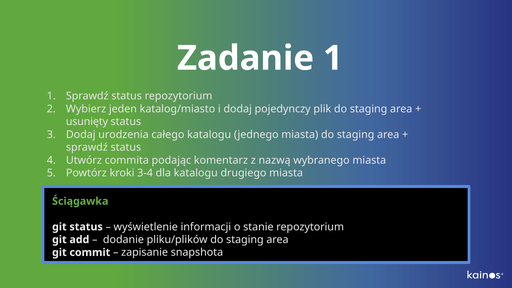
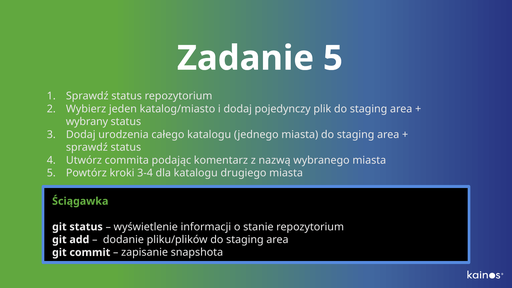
Zadanie 1: 1 -> 5
usunięty: usunięty -> wybrany
